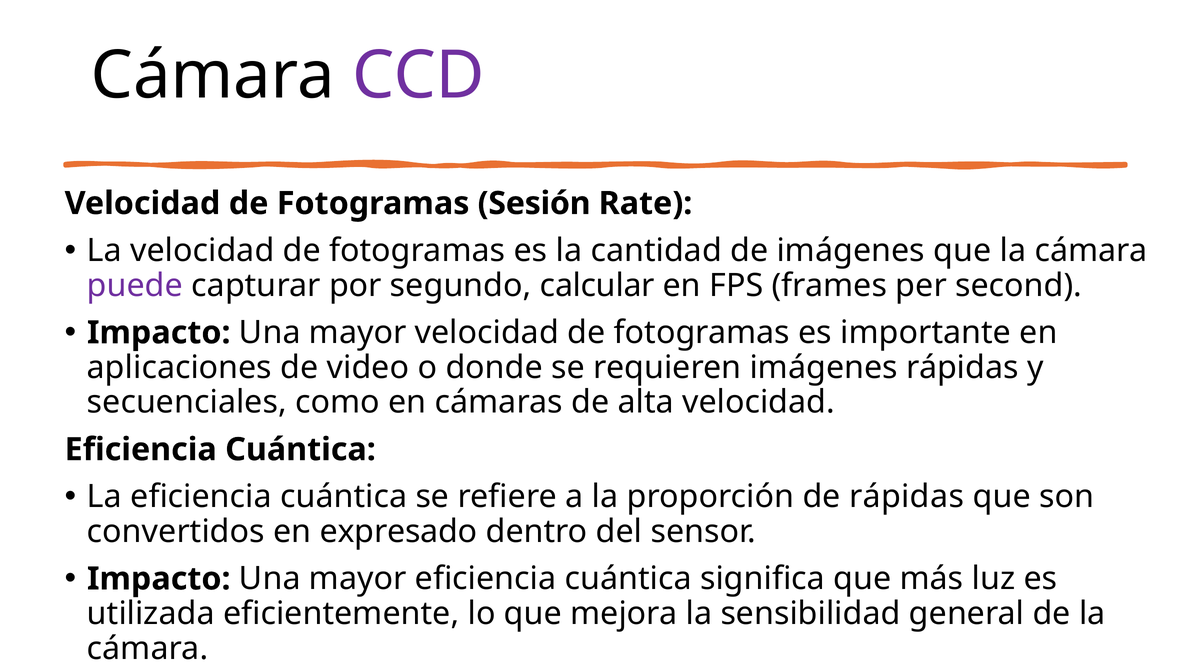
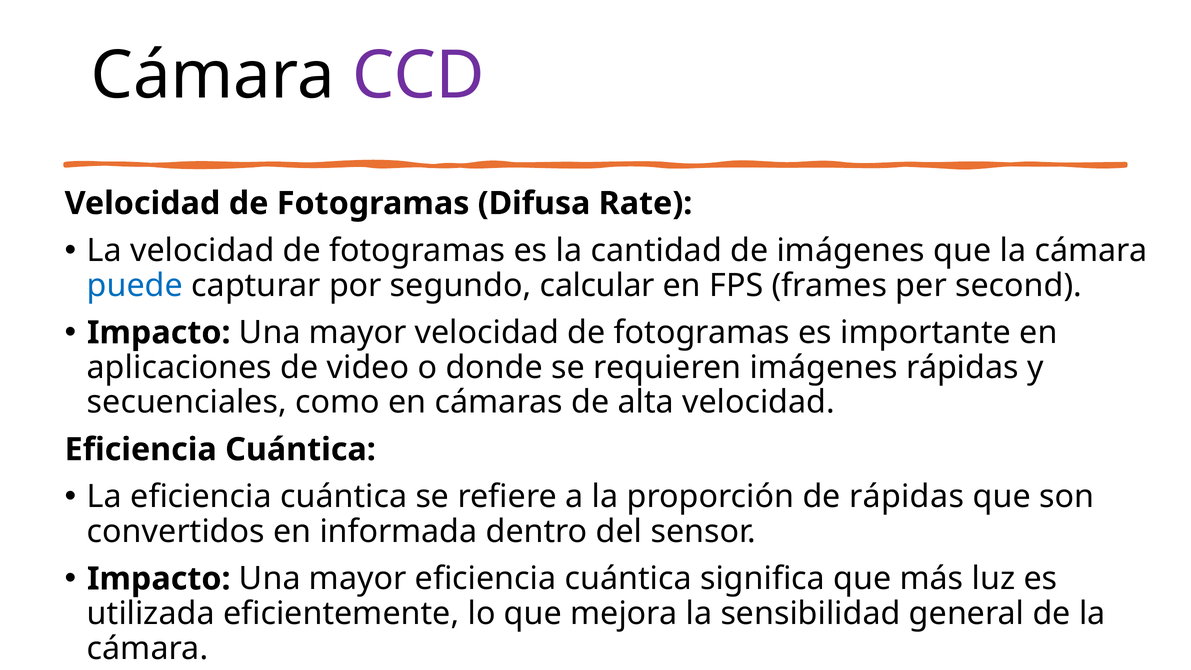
Sesión: Sesión -> Difusa
puede colour: purple -> blue
expresado: expresado -> informada
